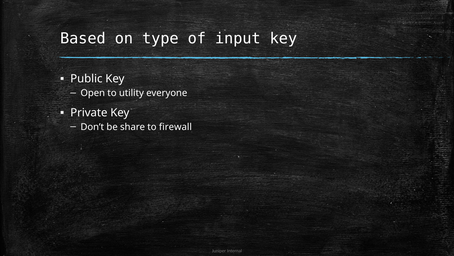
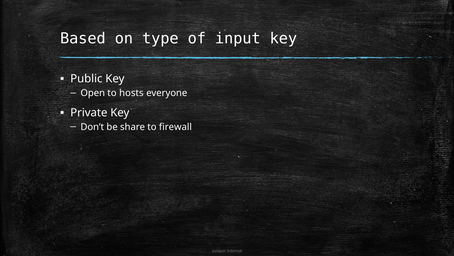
utility: utility -> hosts
